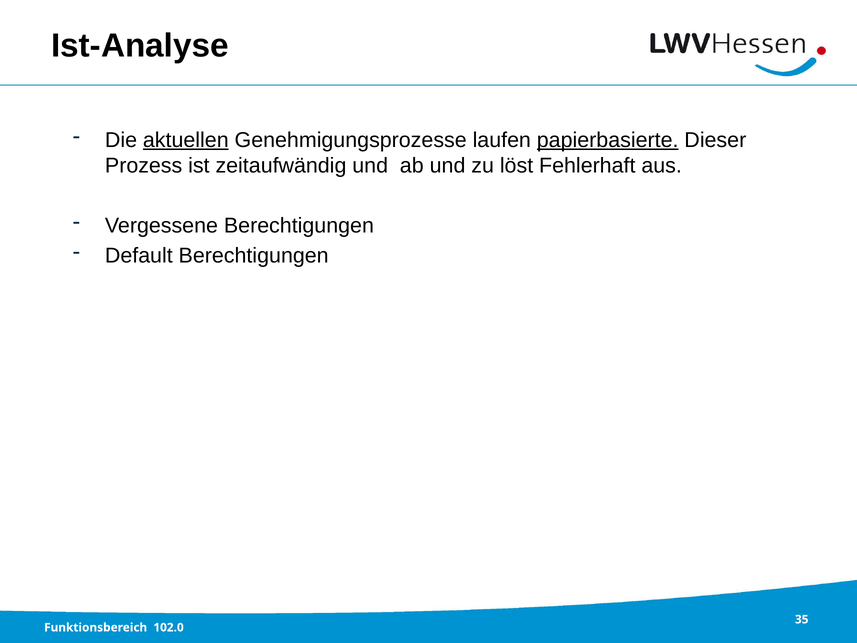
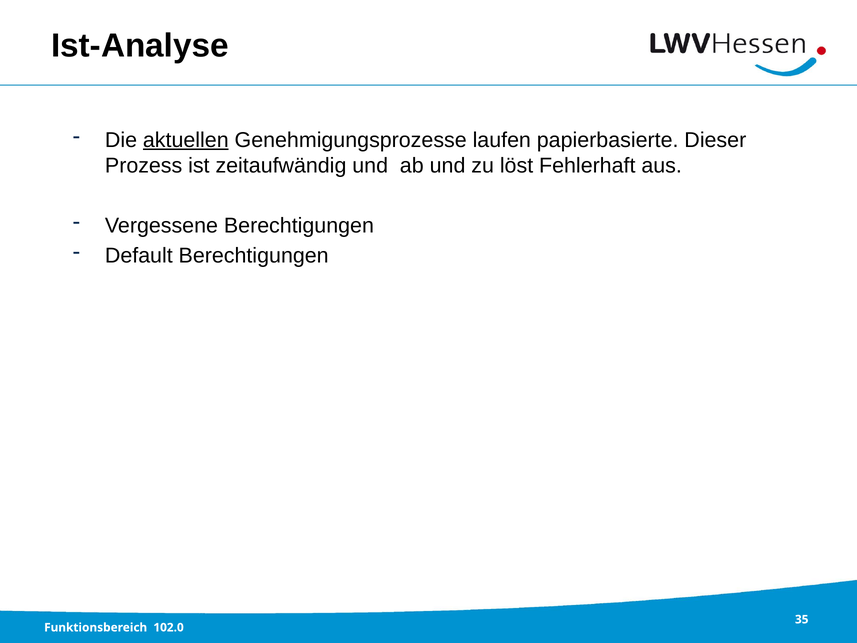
papierbasierte underline: present -> none
